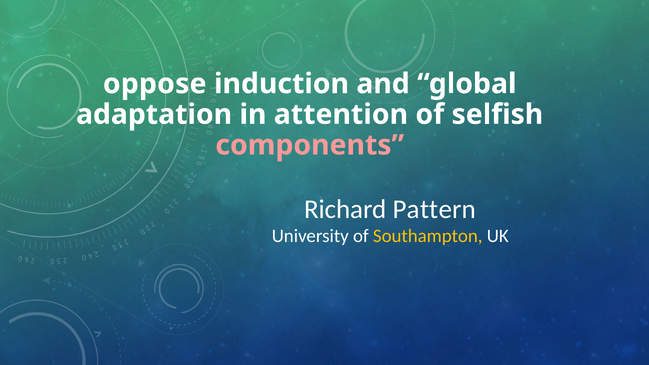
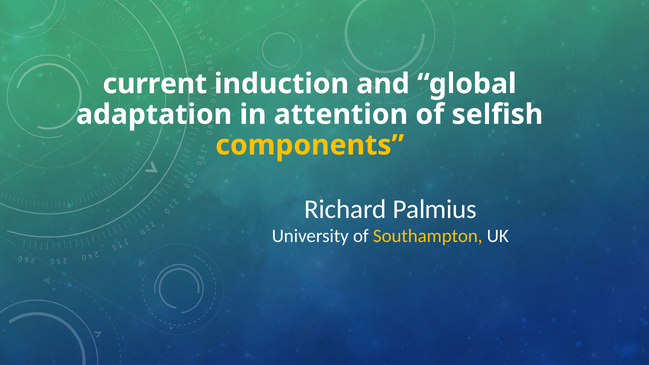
oppose: oppose -> current
components colour: pink -> yellow
Pattern: Pattern -> Palmius
